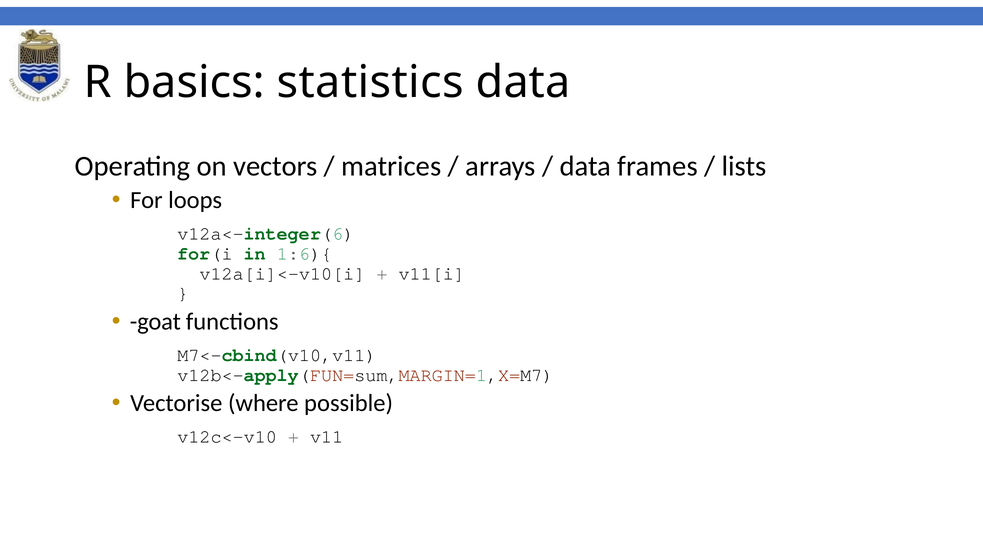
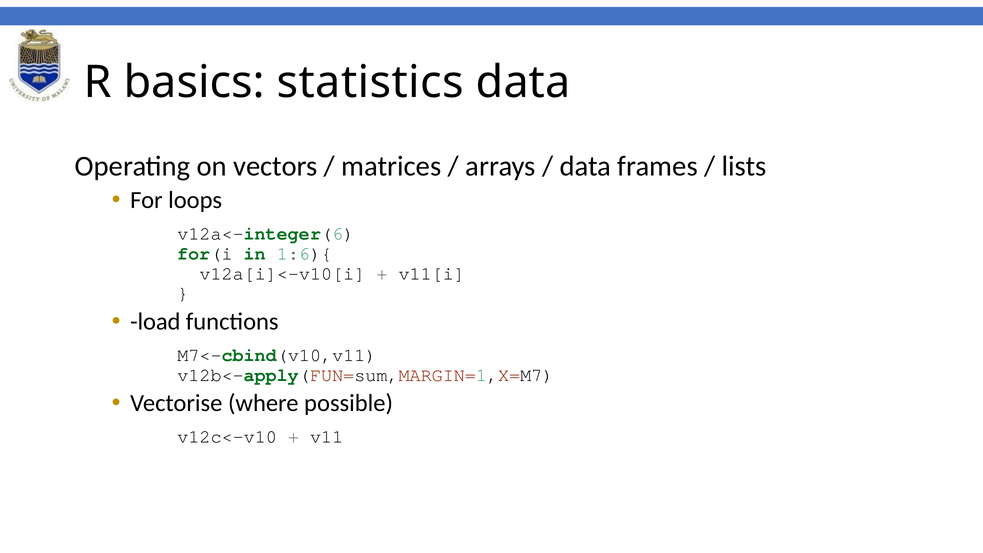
goat: goat -> load
